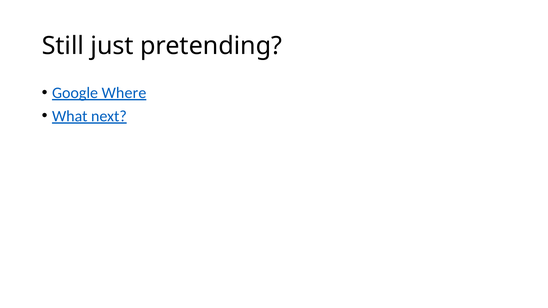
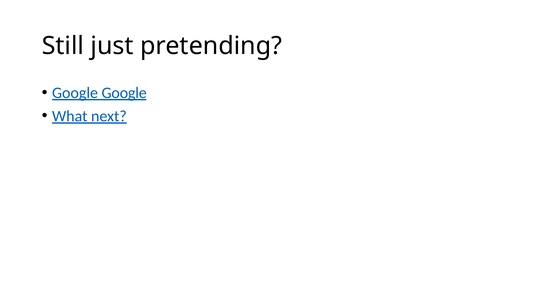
Google Where: Where -> Google
